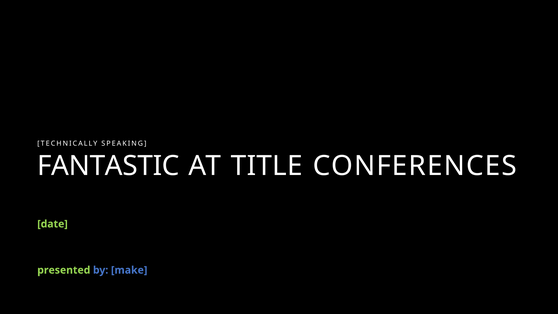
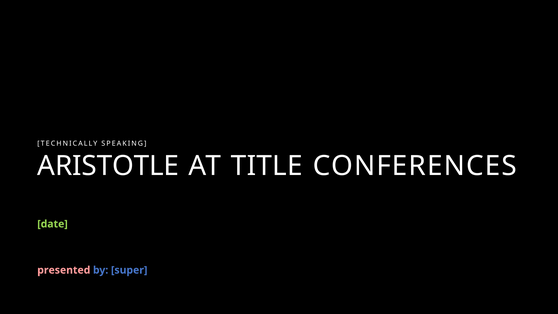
FANTASTIC: FANTASTIC -> ARISTOTLE
presented colour: light green -> pink
make: make -> super
